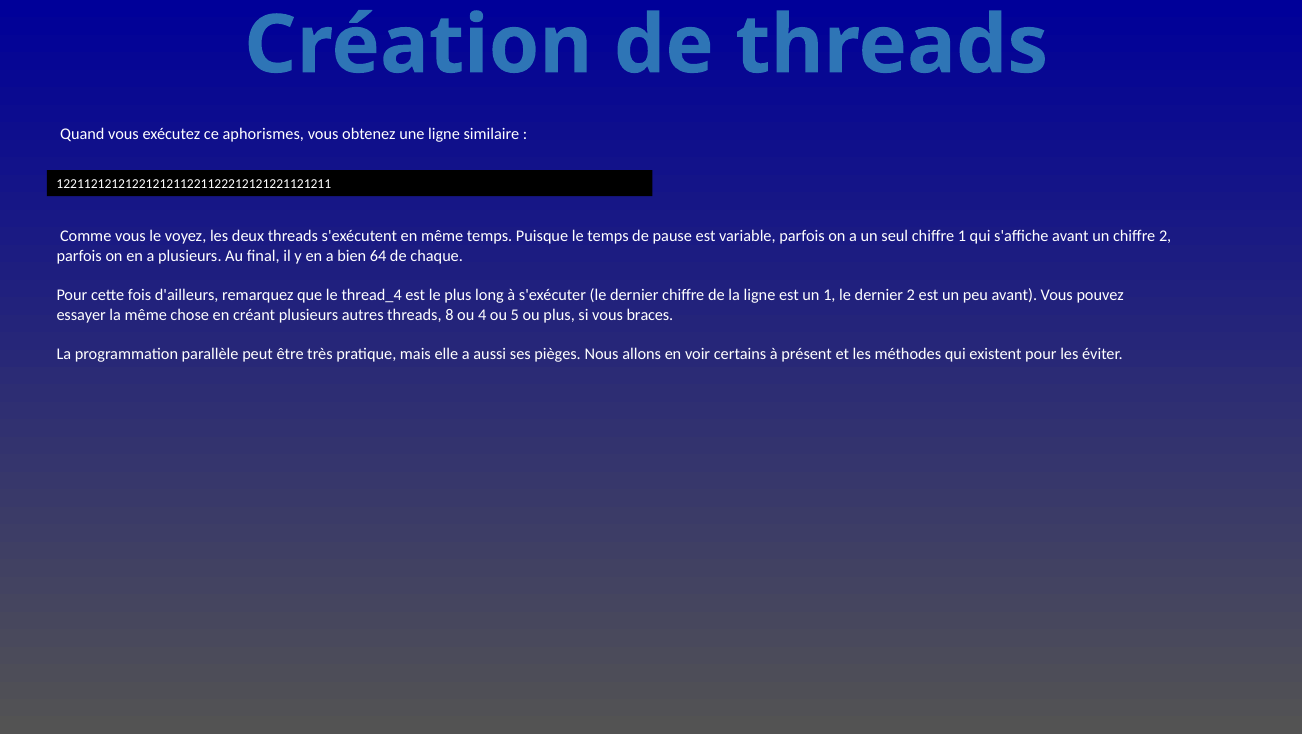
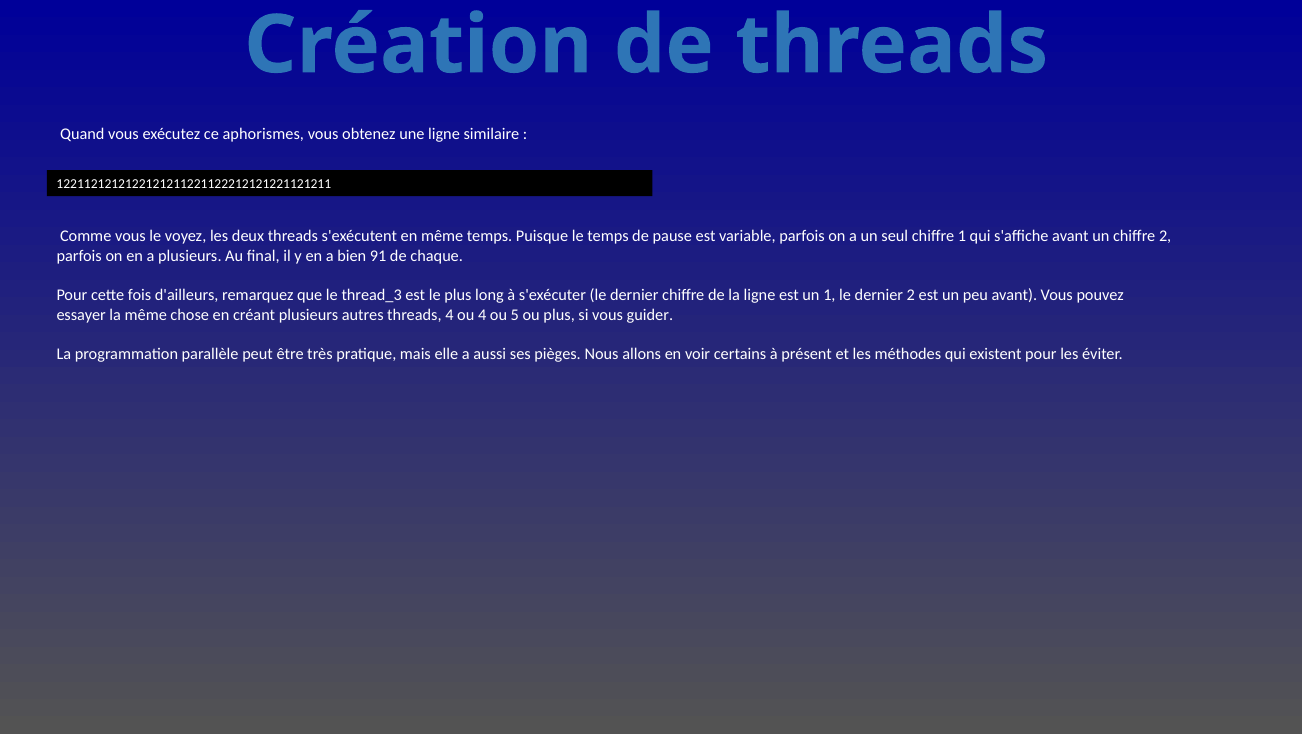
64: 64 -> 91
thread_4: thread_4 -> thread_3
threads 8: 8 -> 4
braces: braces -> guider
